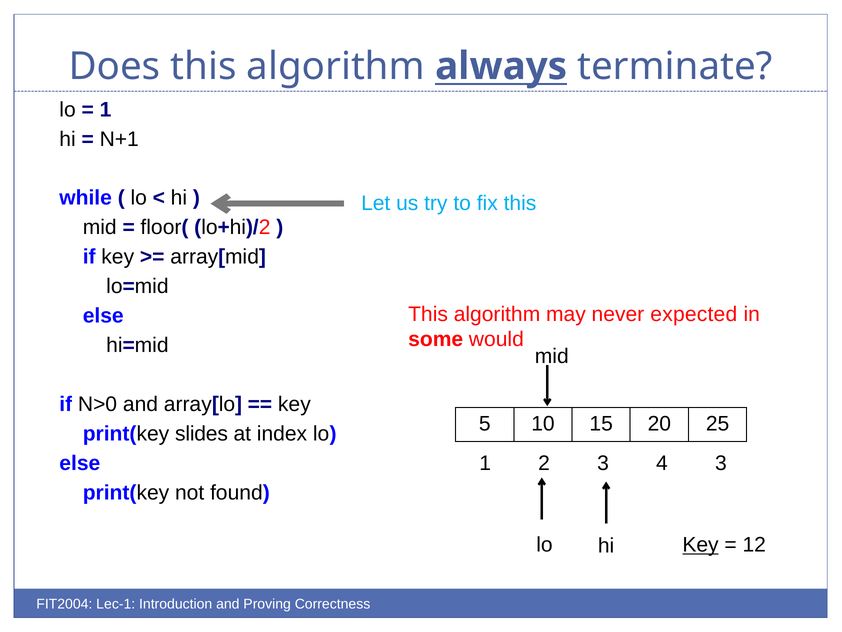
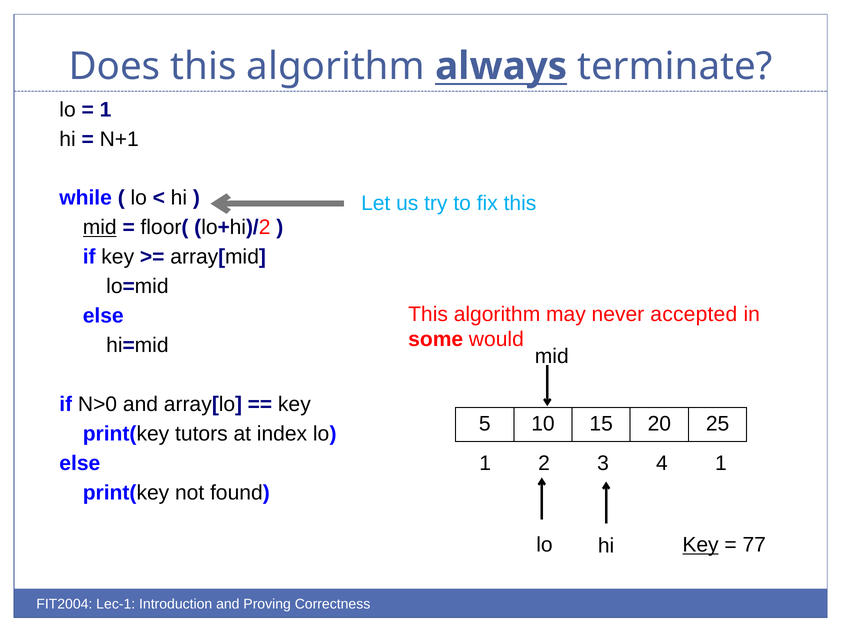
mid at (100, 227) underline: none -> present
expected: expected -> accepted
slides: slides -> tutors
4 3: 3 -> 1
12: 12 -> 77
